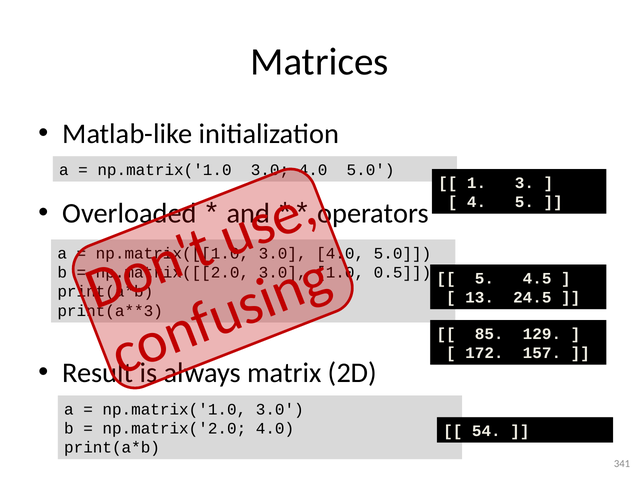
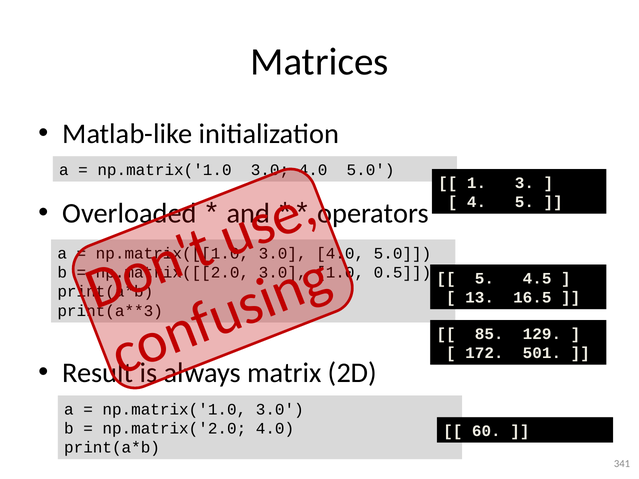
24.5: 24.5 -> 16.5
157: 157 -> 501
54: 54 -> 60
